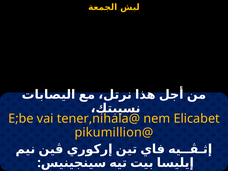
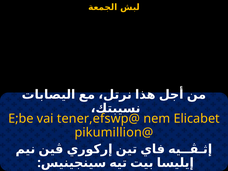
tener,nihala@: tener,nihala@ -> tener,efswp@
